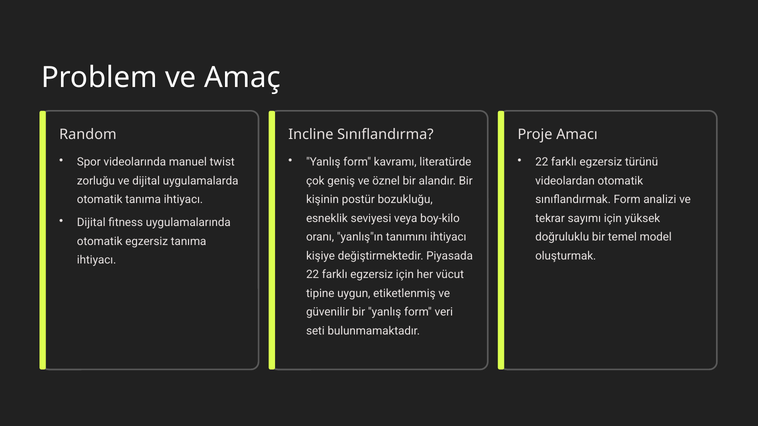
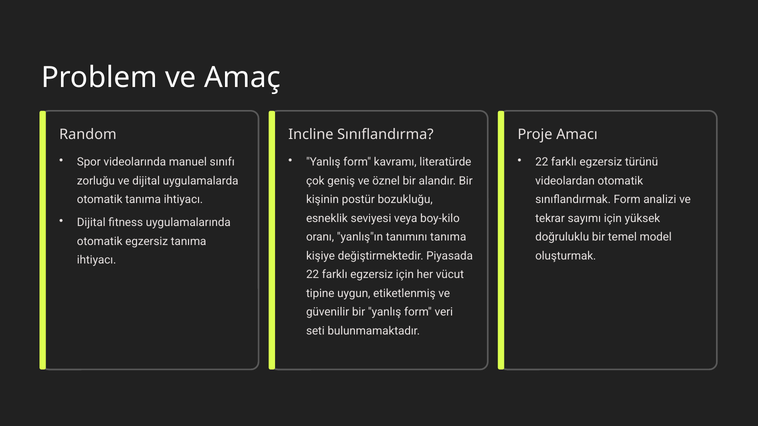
twist: twist -> sınıfı
tanımını ihtiyacı: ihtiyacı -> tanıma
